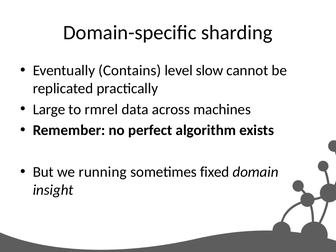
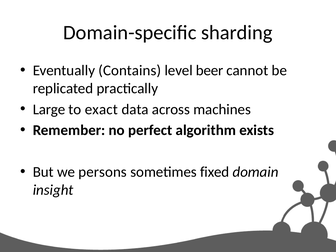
slow: slow -> beer
rmrel: rmrel -> exact
running: running -> persons
